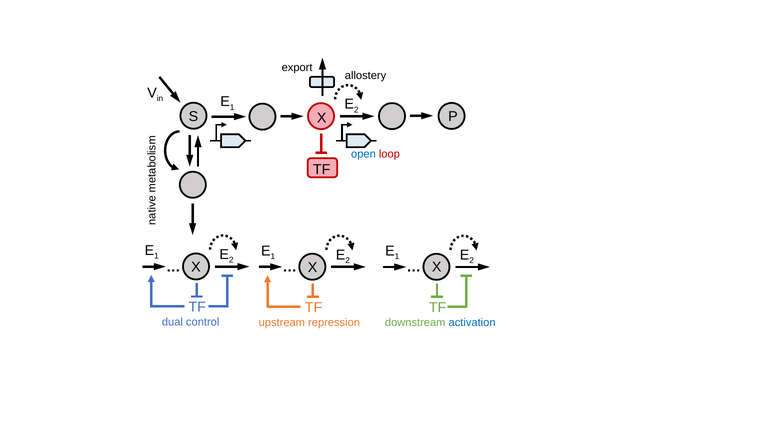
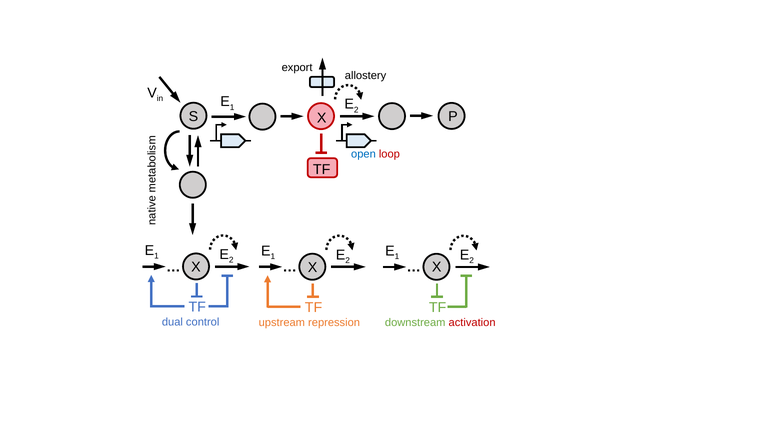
activation colour: blue -> red
